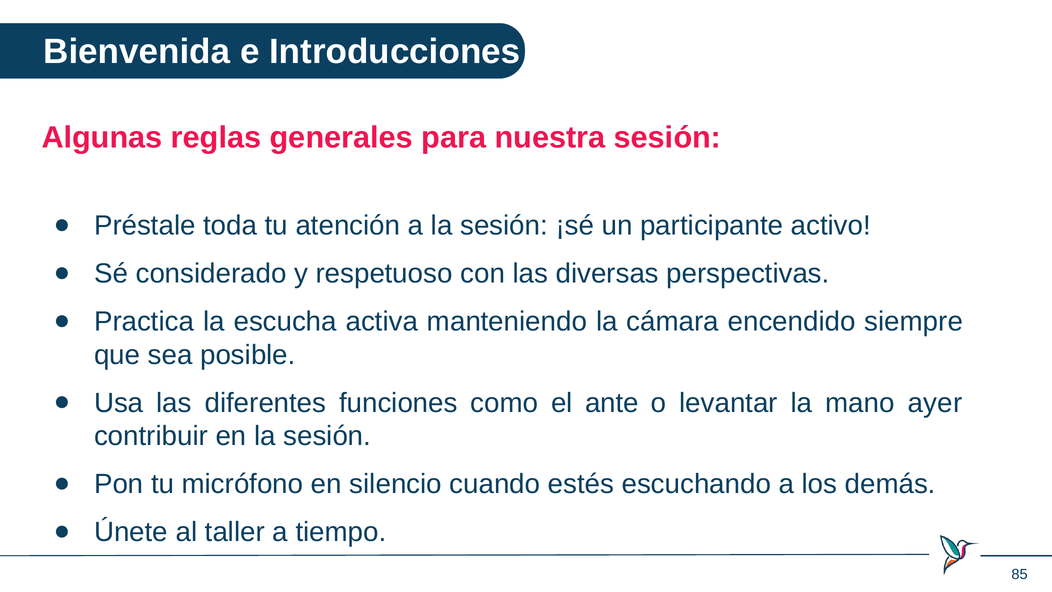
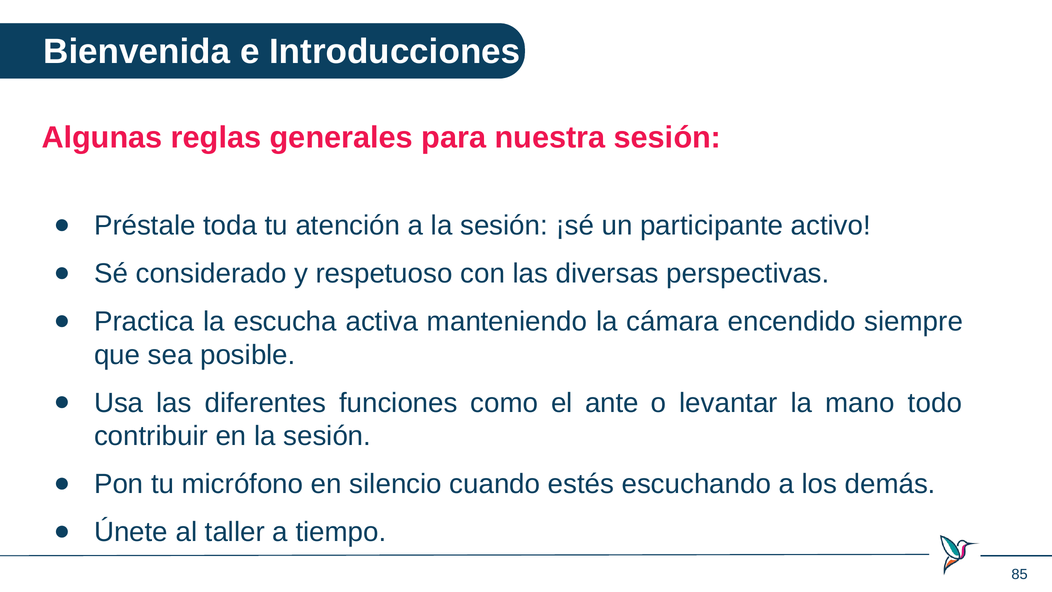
ayer: ayer -> todo
